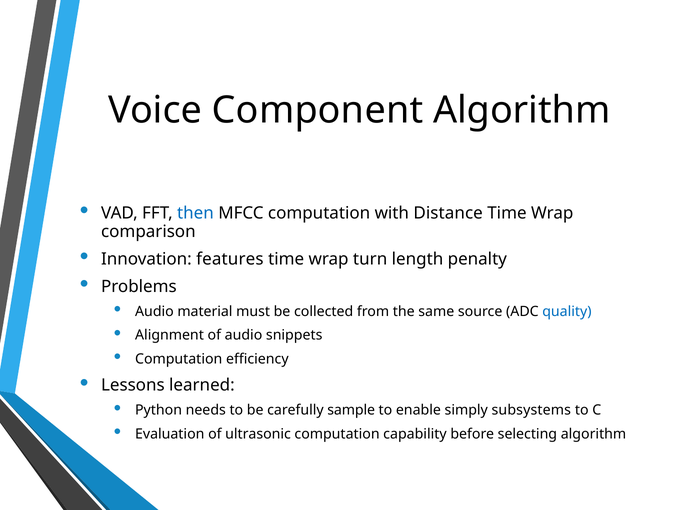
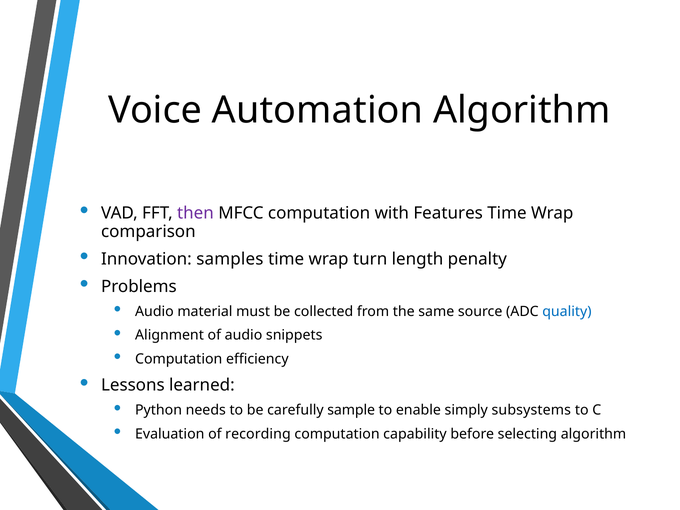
Component: Component -> Automation
then colour: blue -> purple
Distance: Distance -> Features
features: features -> samples
ultrasonic: ultrasonic -> recording
